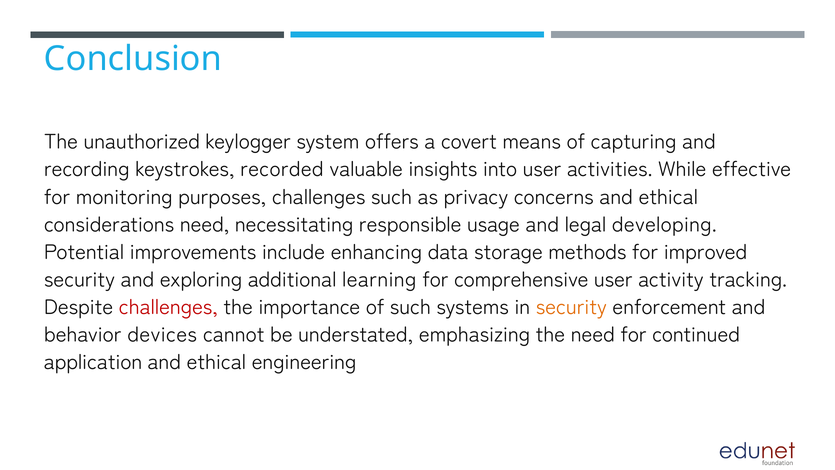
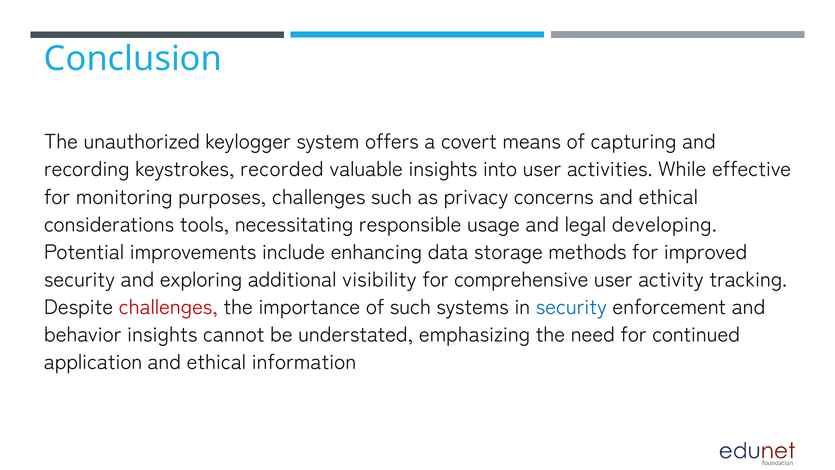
considerations need: need -> tools
learning: learning -> visibility
security at (571, 307) colour: orange -> blue
behavior devices: devices -> insights
engineering: engineering -> information
